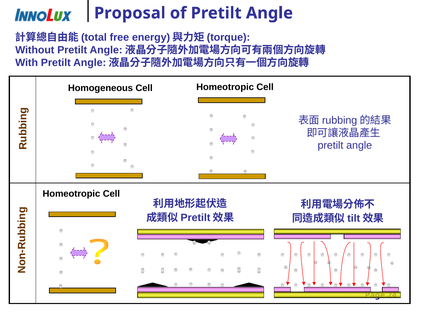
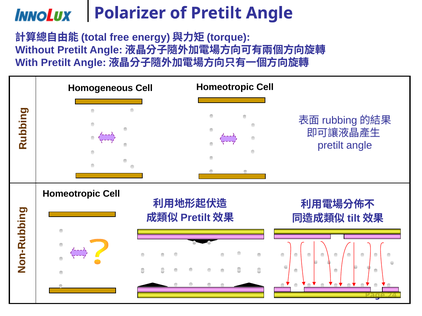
Proposal: Proposal -> Polarizer
